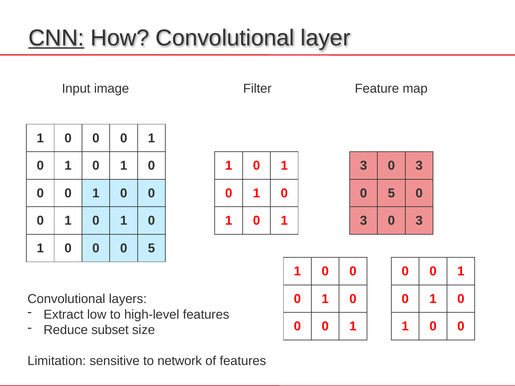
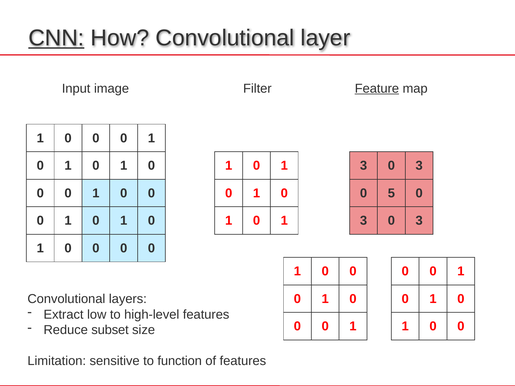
Feature underline: none -> present
0 0 0 5: 5 -> 0
network: network -> function
